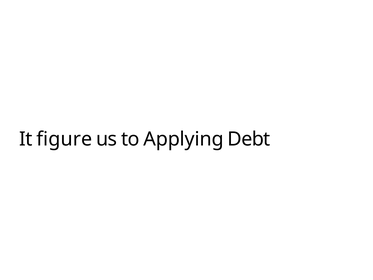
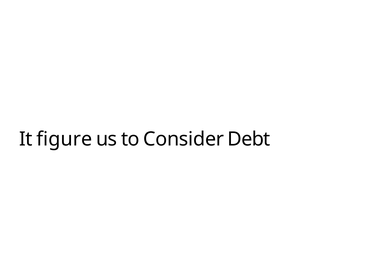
Applying: Applying -> Consider
